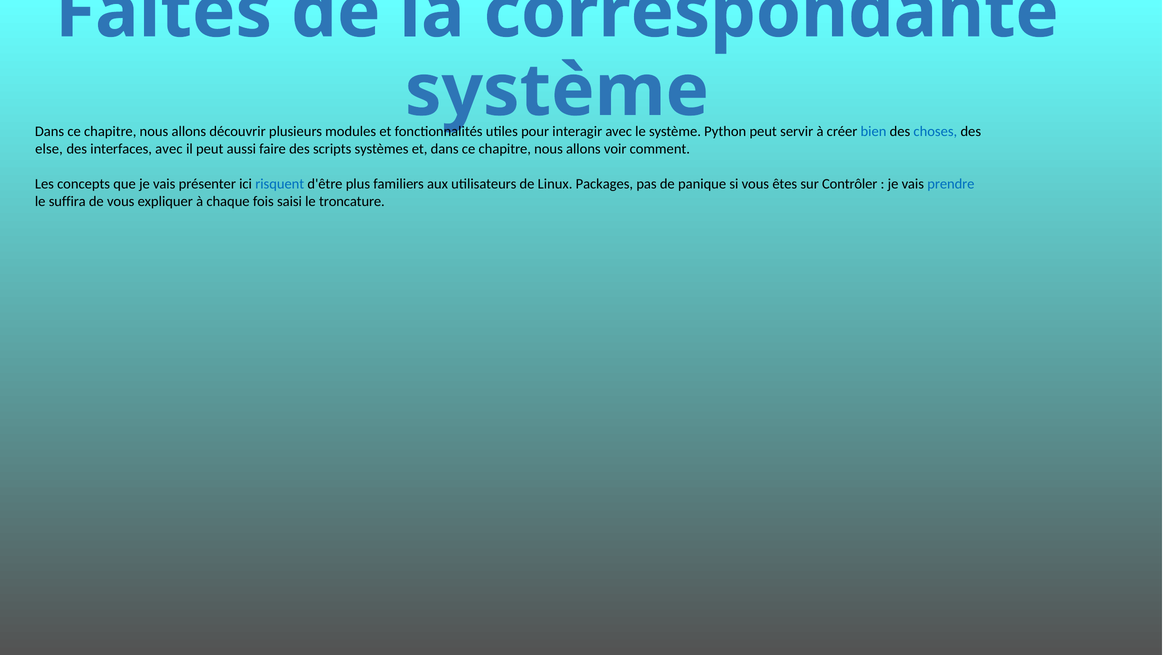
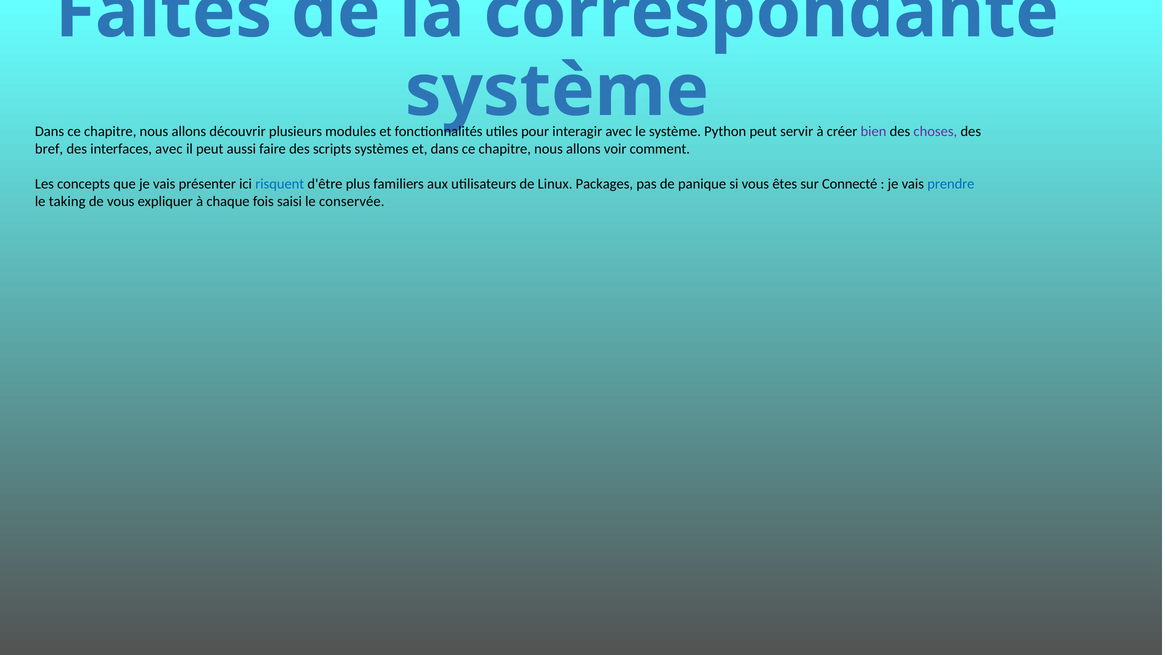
bien colour: blue -> purple
choses colour: blue -> purple
else: else -> bref
Contrôler: Contrôler -> Connecté
suffira: suffira -> taking
troncature: troncature -> conservée
